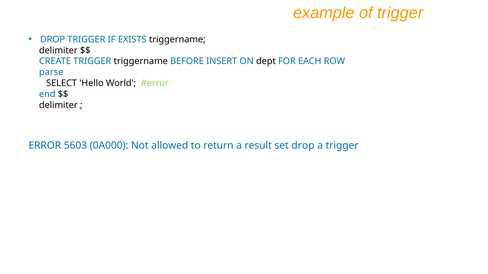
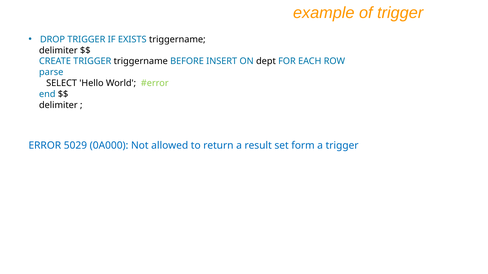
5603: 5603 -> 5029
set drop: drop -> form
